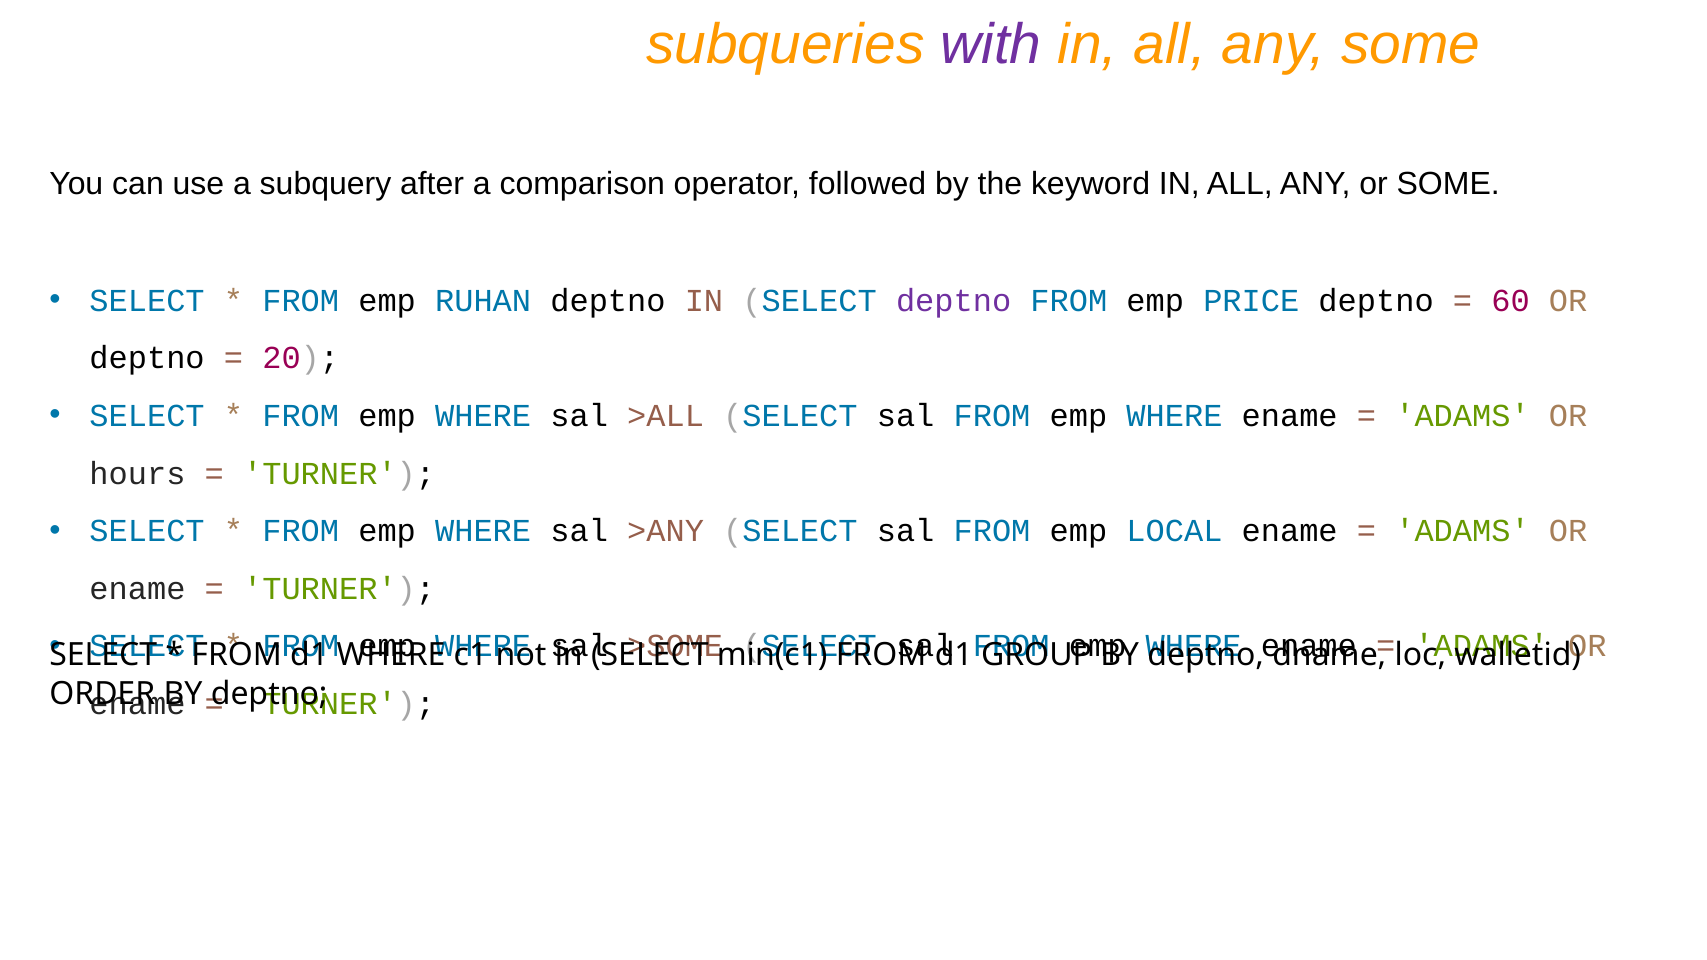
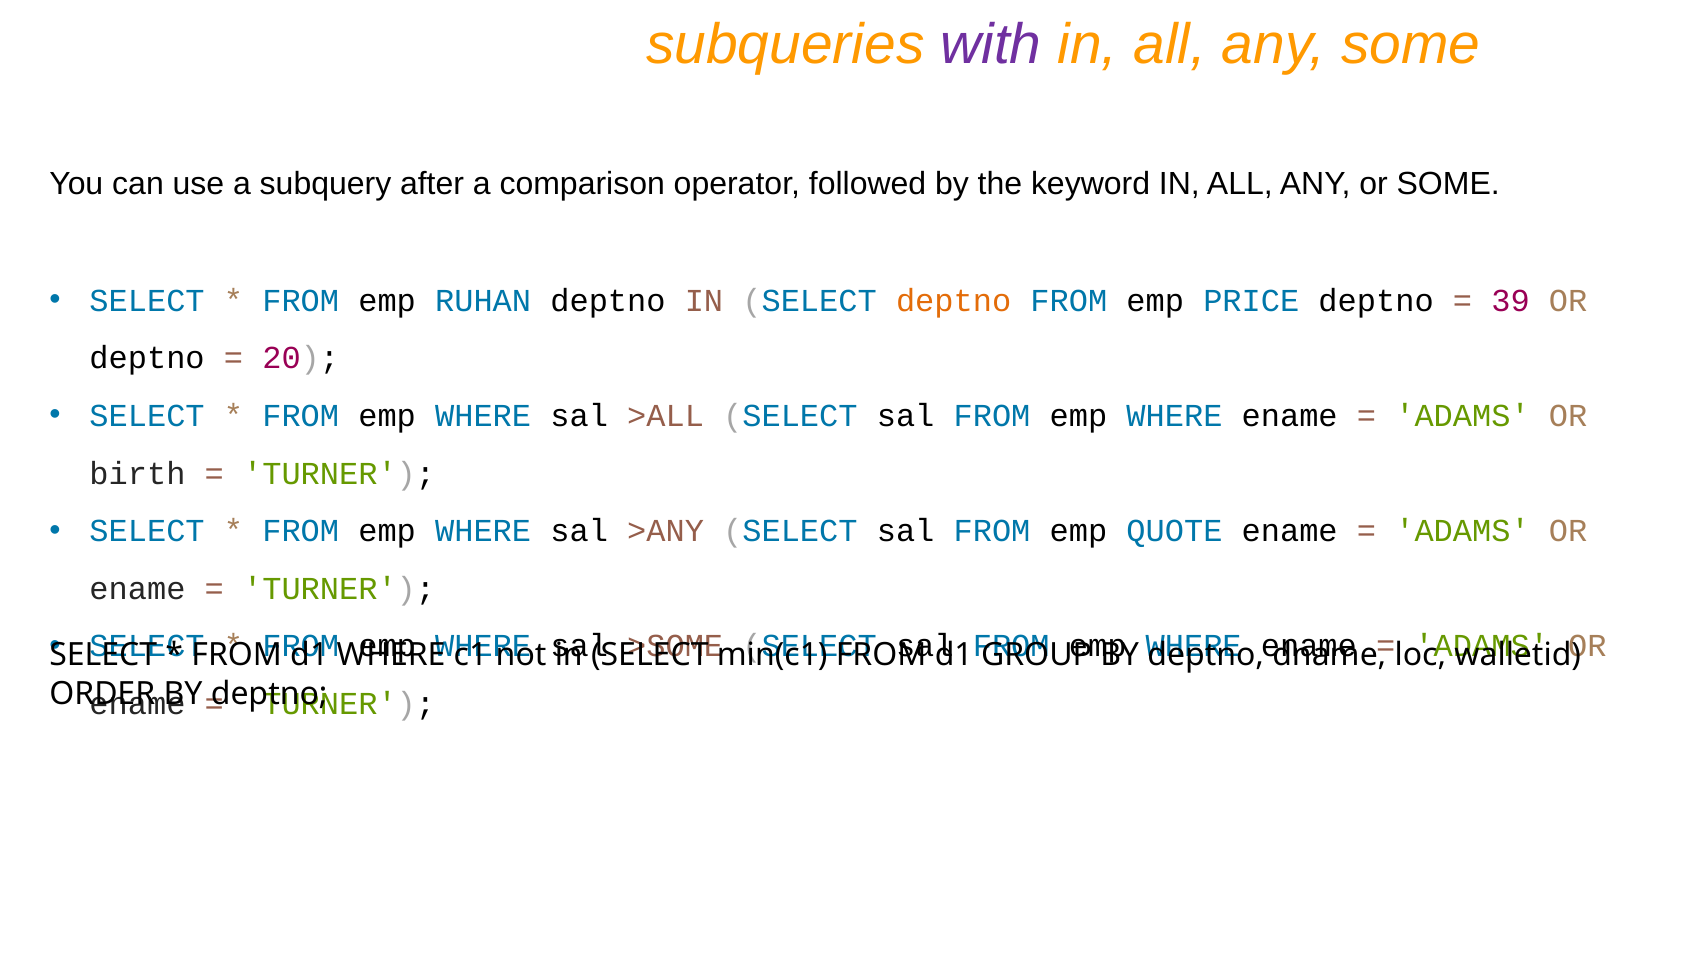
deptno at (954, 301) colour: purple -> orange
60: 60 -> 39
hours: hours -> birth
LOCAL: LOCAL -> QUOTE
